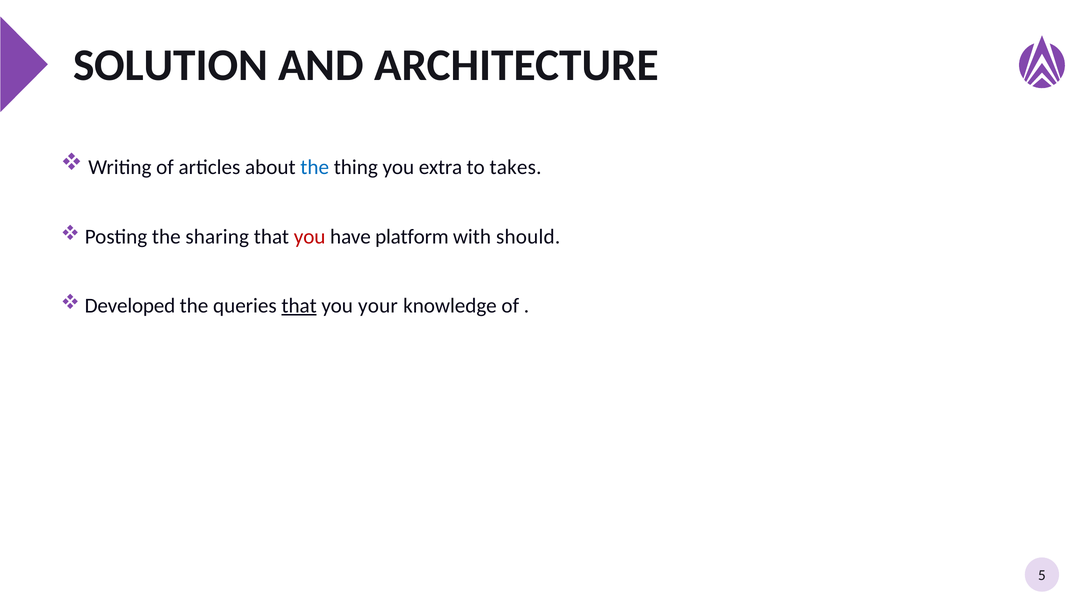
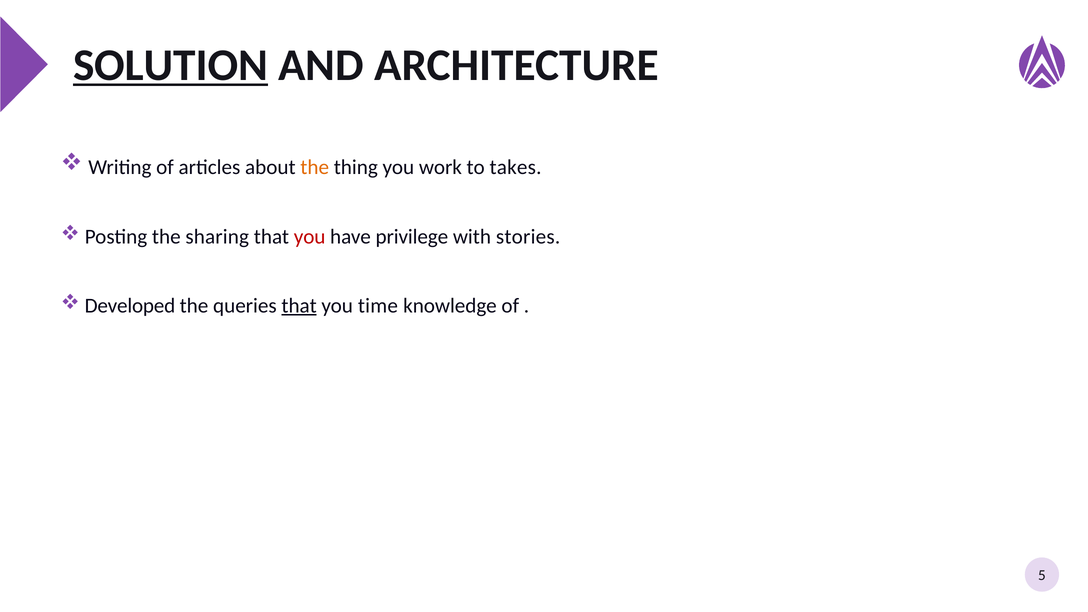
SOLUTION underline: none -> present
the at (315, 167) colour: blue -> orange
extra: extra -> work
platform: platform -> privilege
should: should -> stories
your: your -> time
